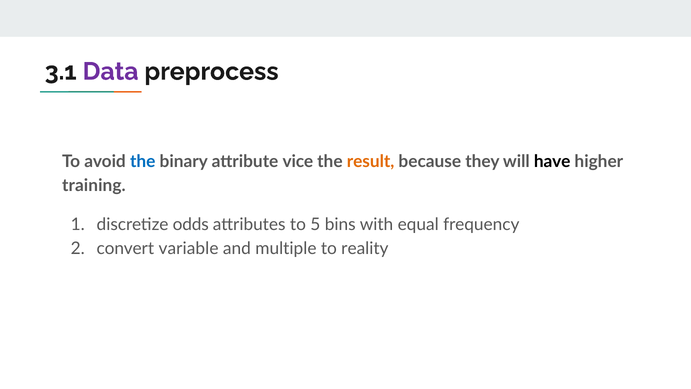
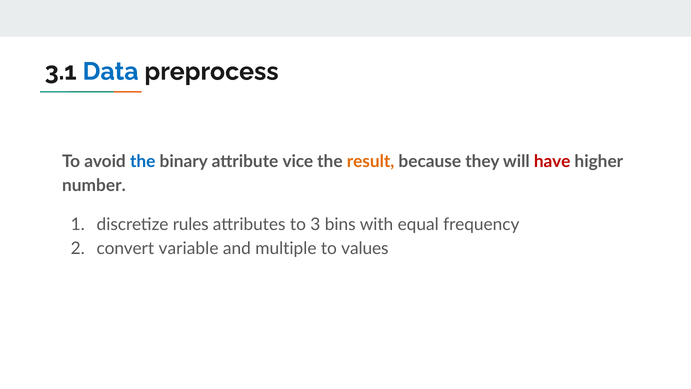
Data colour: purple -> blue
have colour: black -> red
training: training -> number
odds: odds -> rules
5: 5 -> 3
reality: reality -> values
